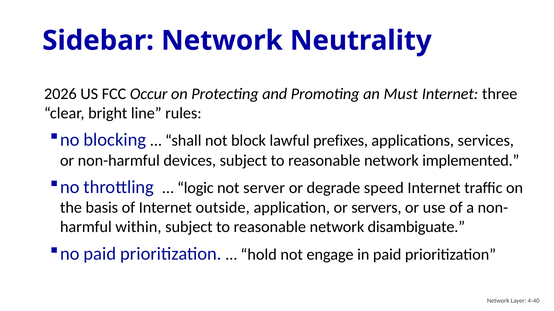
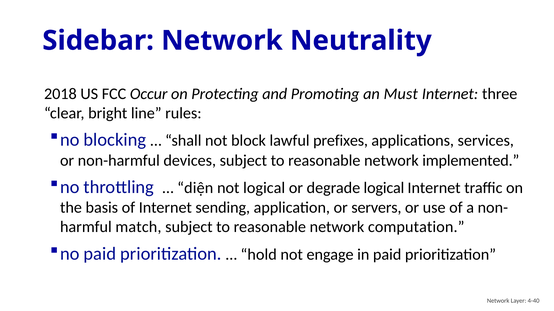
2026: 2026 -> 2018
logic: logic -> diện
not server: server -> logical
degrade speed: speed -> logical
outside: outside -> sending
within: within -> match
disambiguate: disambiguate -> computation
